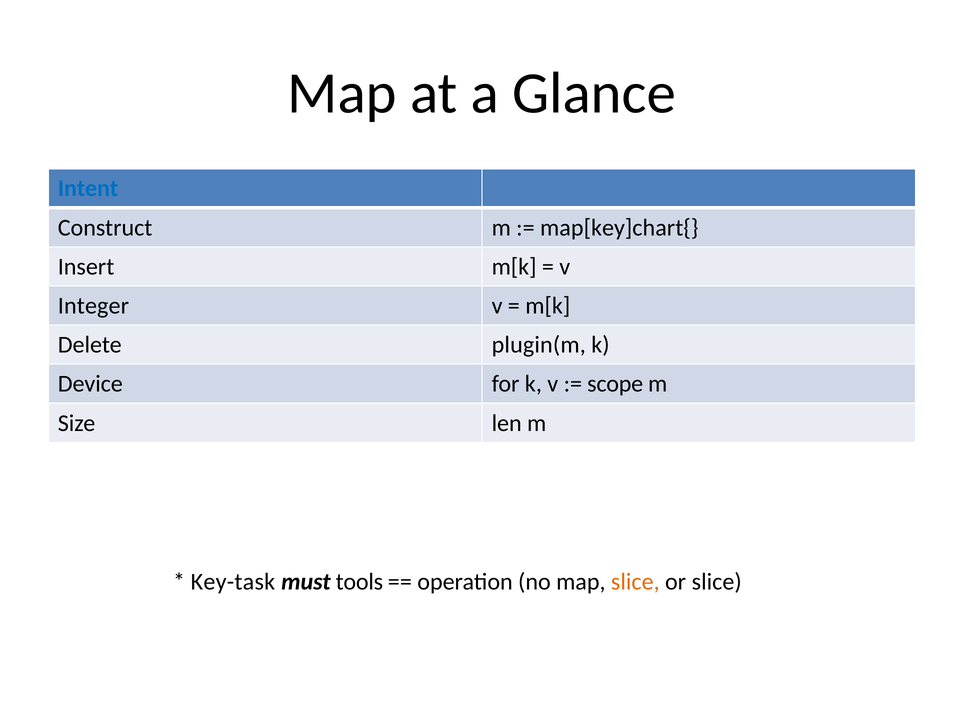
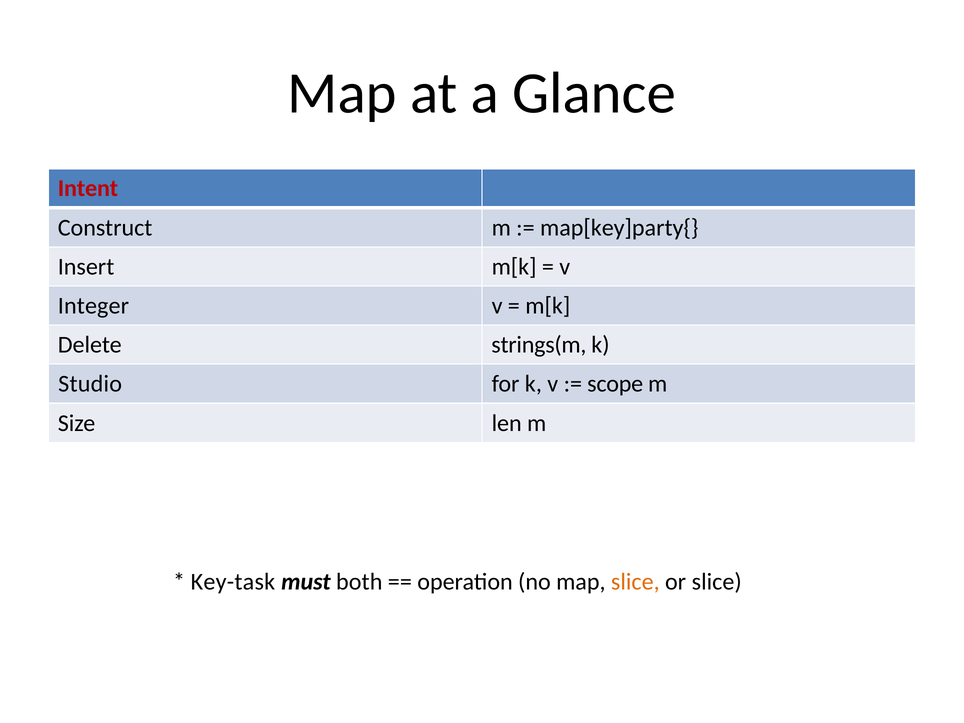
Intent colour: blue -> red
map[key]chart{: map[key]chart{ -> map[key]party{
plugin(m: plugin(m -> strings(m
Device: Device -> Studio
tools: tools -> both
